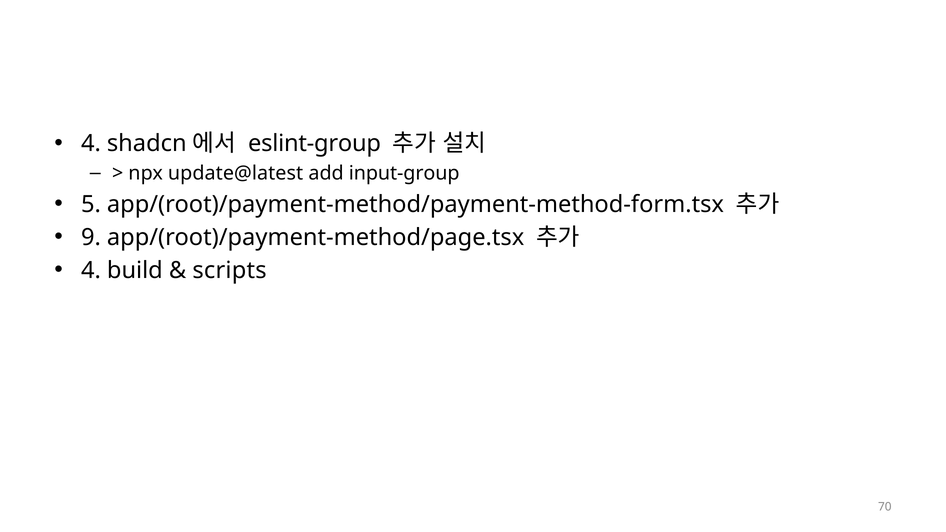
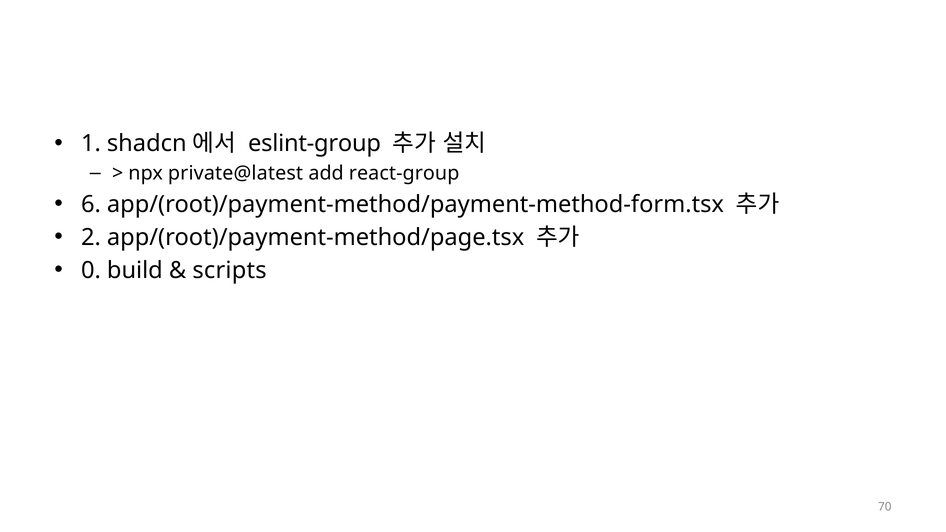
4 at (91, 144): 4 -> 1
update@latest: update@latest -> private@latest
input-group: input-group -> react-group
5: 5 -> 6
9: 9 -> 2
4 at (91, 270): 4 -> 0
